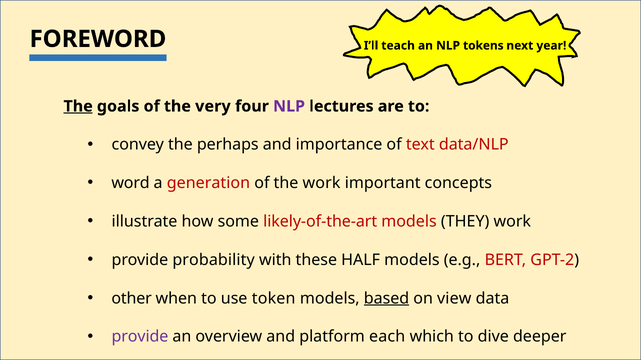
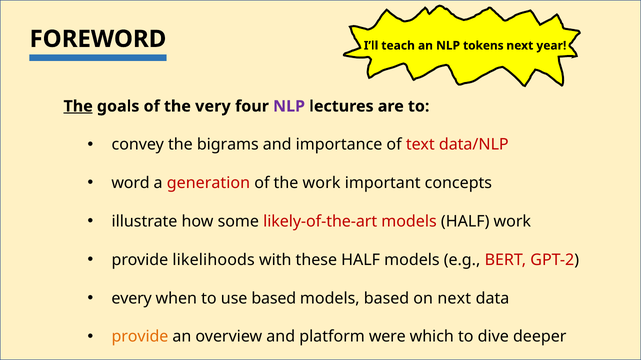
perhaps: perhaps -> bigrams
models THEY: THEY -> HALF
probability: probability -> likelihoods
other: other -> every
use token: token -> based
based at (387, 299) underline: present -> none
on view: view -> next
provide at (140, 337) colour: purple -> orange
each: each -> were
